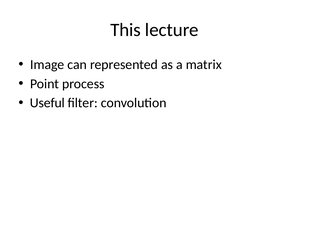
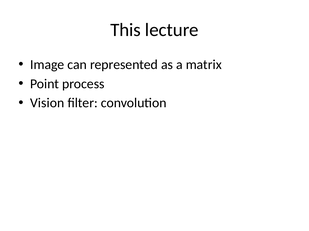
Useful: Useful -> Vision
